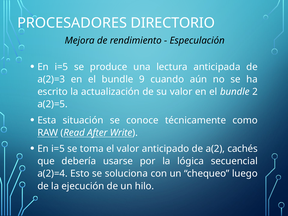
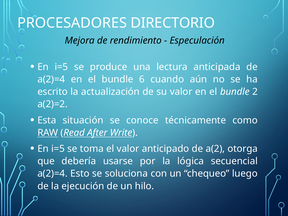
a(2)=3 at (51, 79): a(2)=3 -> a(2)=4
9: 9 -> 6
a(2)=5: a(2)=5 -> a(2)=2
cachés: cachés -> otorga
